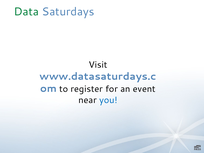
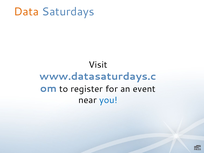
Data colour: green -> orange
